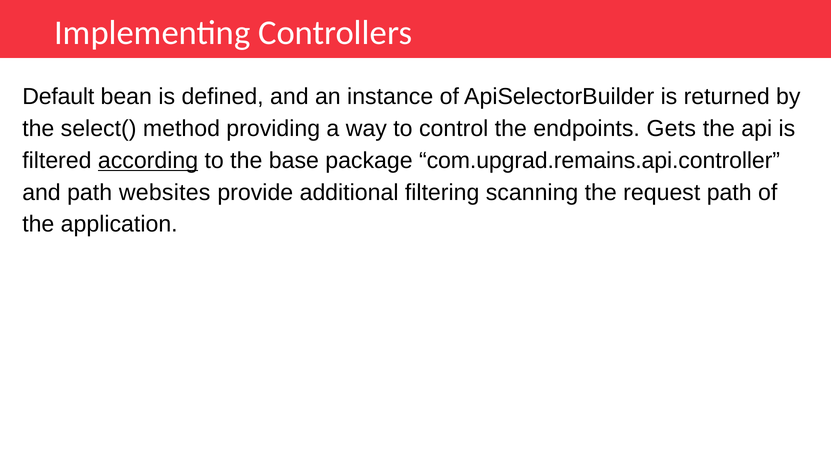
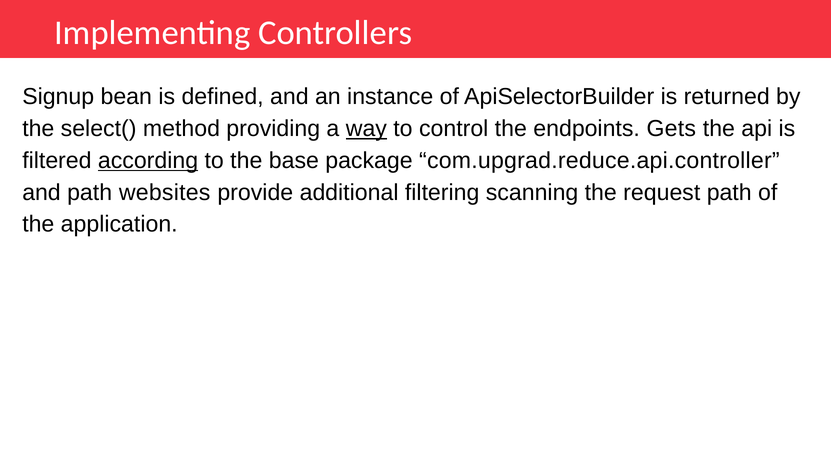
Default: Default -> Signup
way underline: none -> present
com.upgrad.remains.api.controller: com.upgrad.remains.api.controller -> com.upgrad.reduce.api.controller
